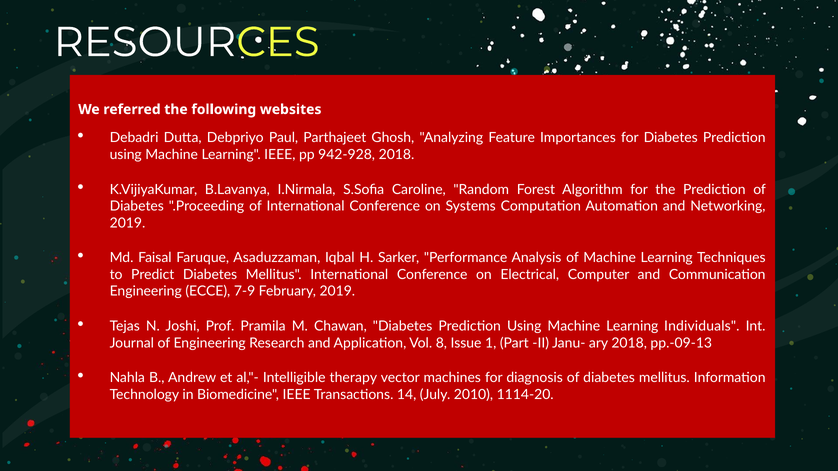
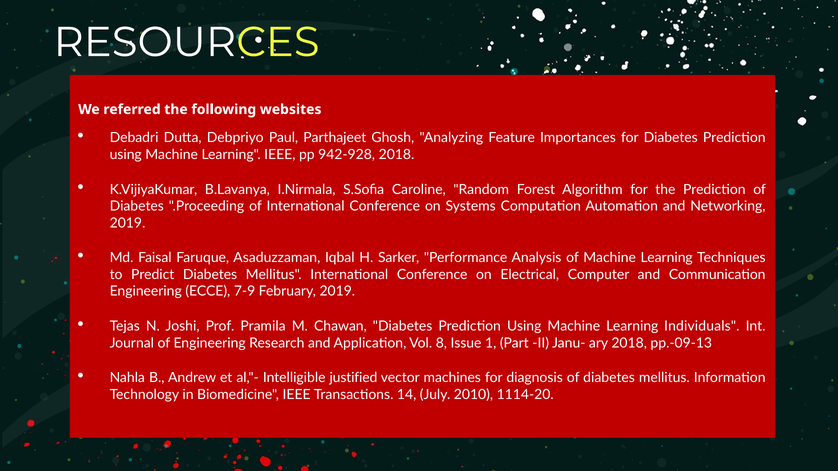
therapy: therapy -> justified
